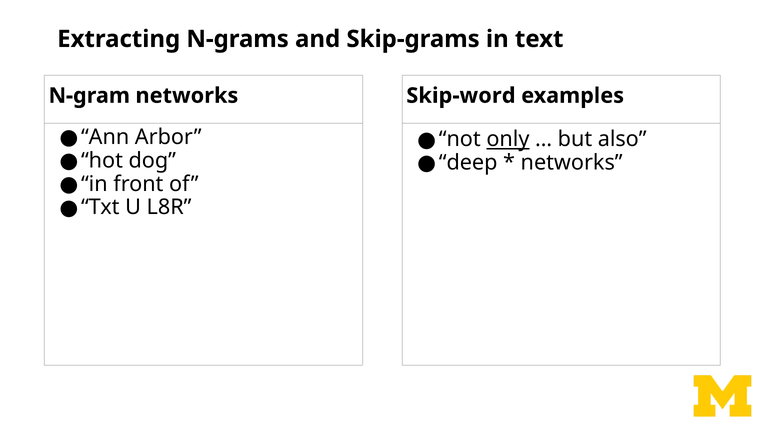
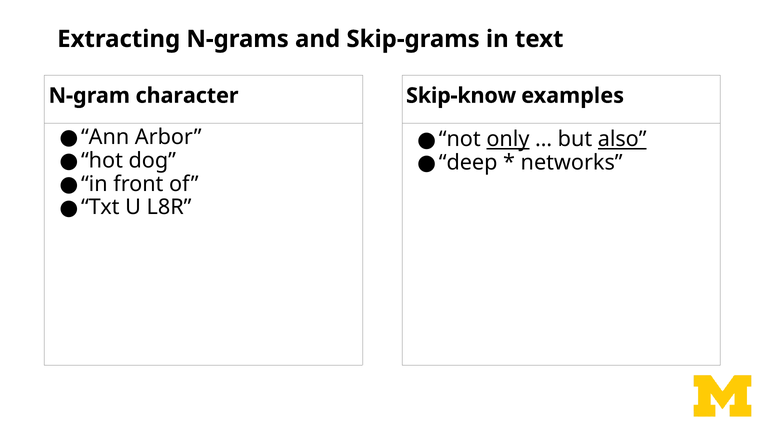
N-gram networks: networks -> character
Skip-word: Skip-word -> Skip-know
also underline: none -> present
